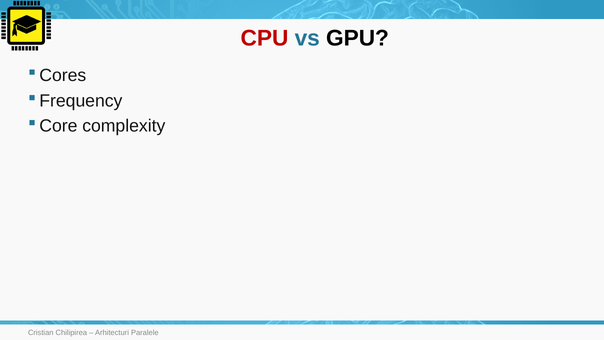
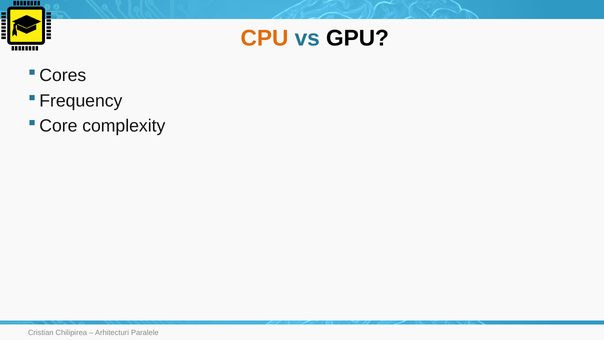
CPU colour: red -> orange
